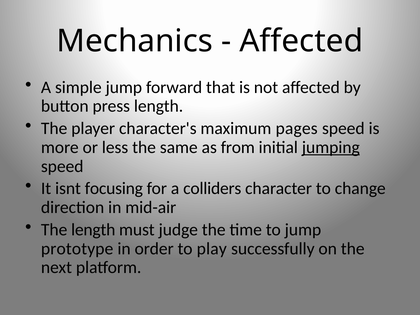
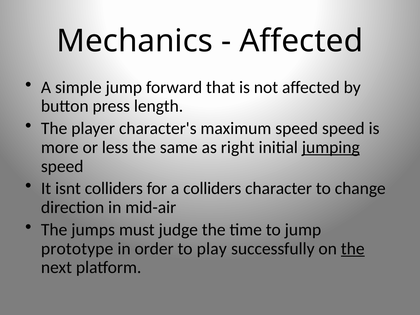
maximum pages: pages -> speed
from: from -> right
isnt focusing: focusing -> colliders
The length: length -> jumps
the at (353, 249) underline: none -> present
